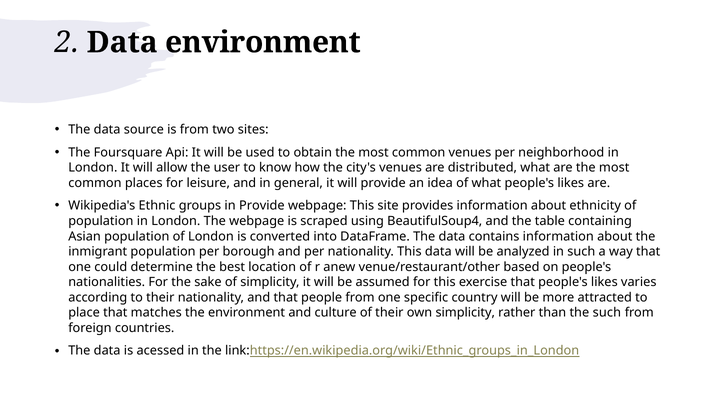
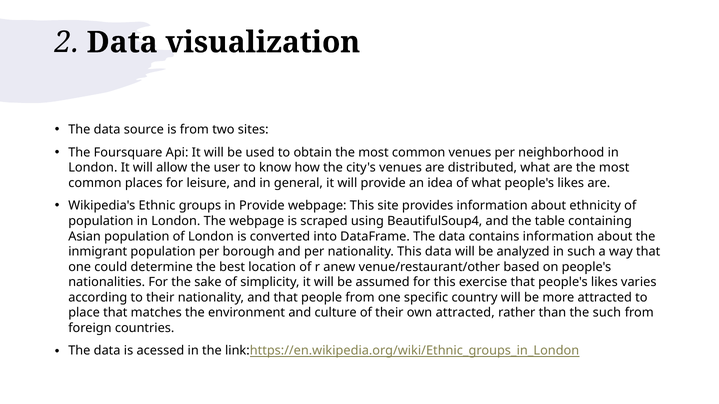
Data environment: environment -> visualization
own simplicity: simplicity -> attracted
